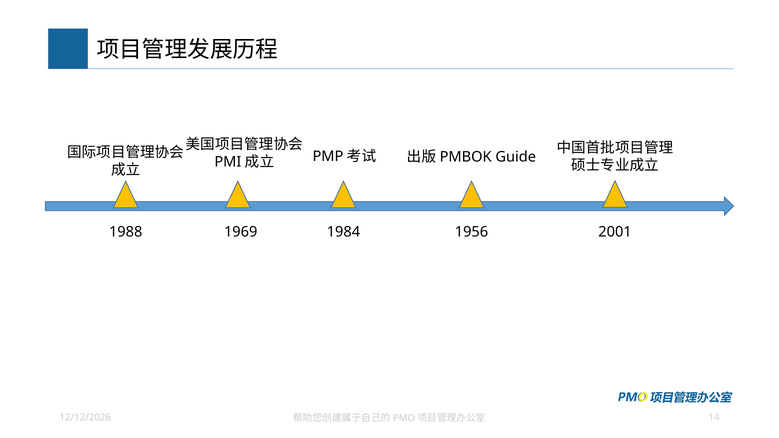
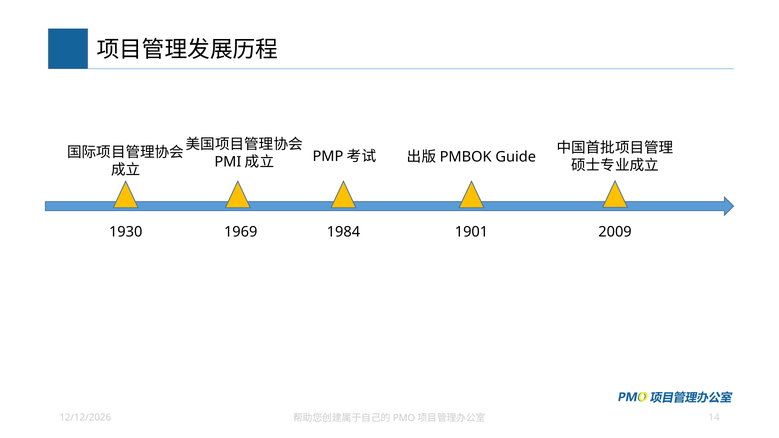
1988: 1988 -> 1930
1956: 1956 -> 1901
2001: 2001 -> 2009
